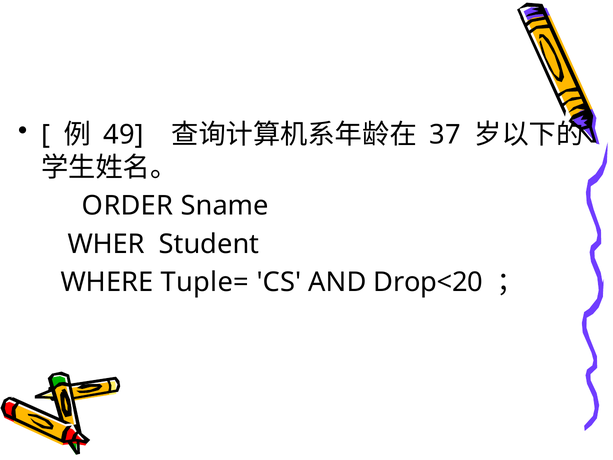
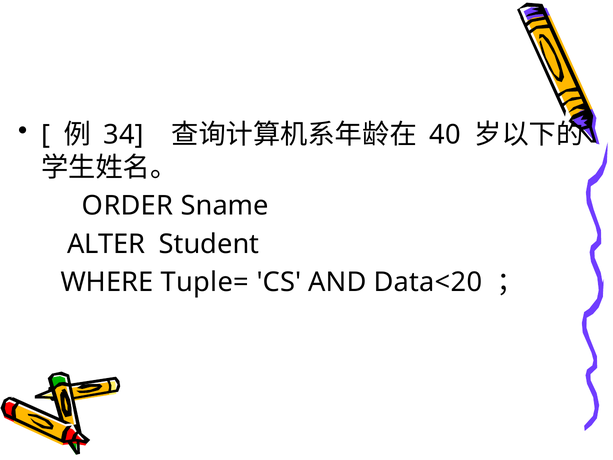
49: 49 -> 34
37: 37 -> 40
WHER: WHER -> ALTER
Drop<20: Drop<20 -> Data<20
